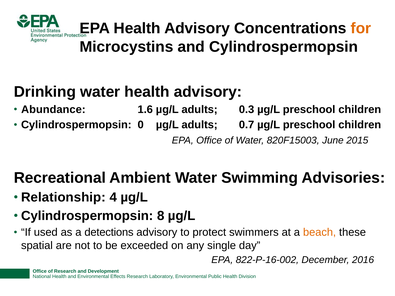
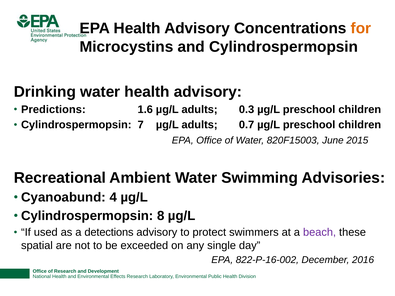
Abundance: Abundance -> Predictions
0: 0 -> 7
Relationship: Relationship -> Cyanoabund
beach colour: orange -> purple
